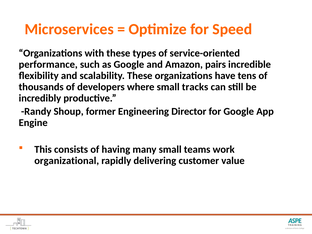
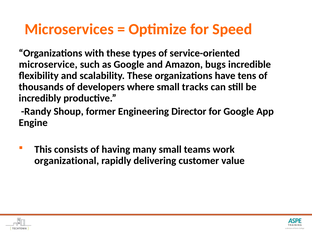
performance: performance -> microservice
pairs: pairs -> bugs
